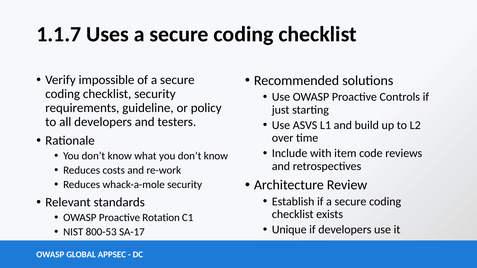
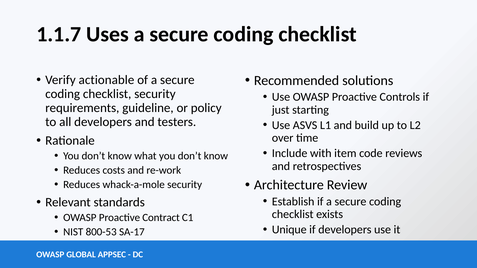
impossible: impossible -> actionable
Rotation: Rotation -> Contract
